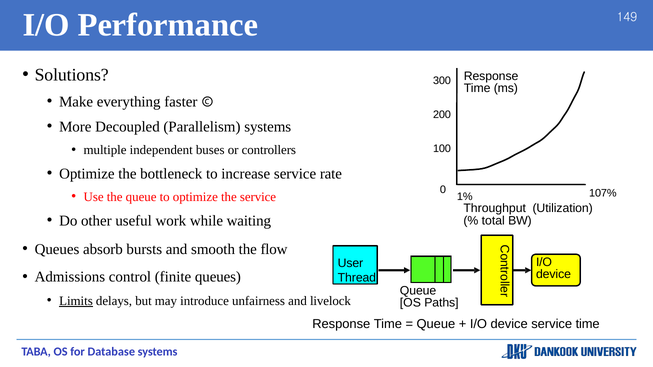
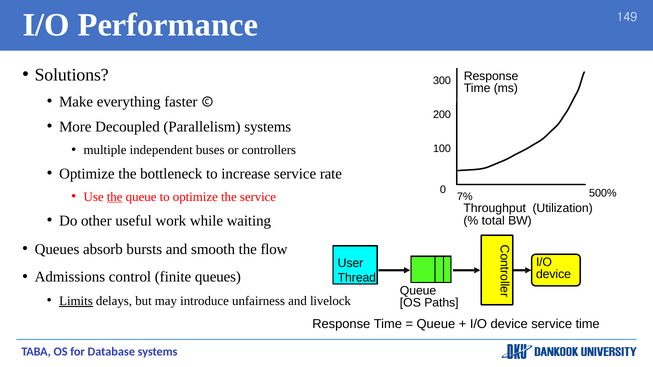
107%: 107% -> 500%
the at (115, 197) underline: none -> present
1%: 1% -> 7%
